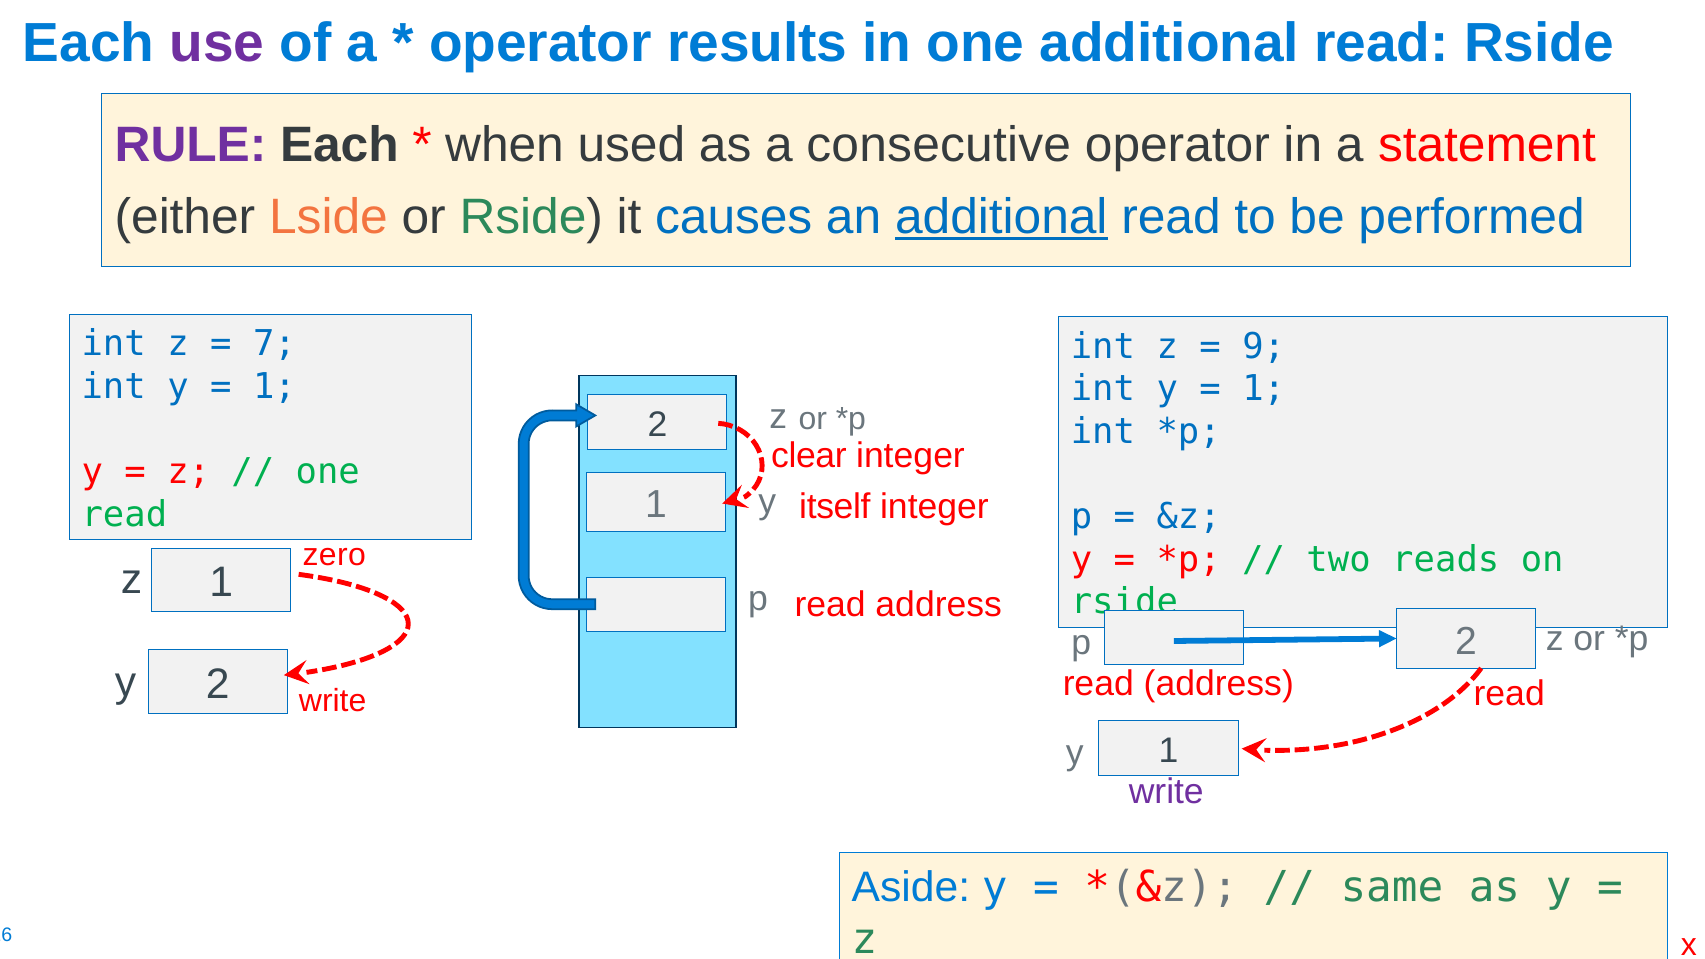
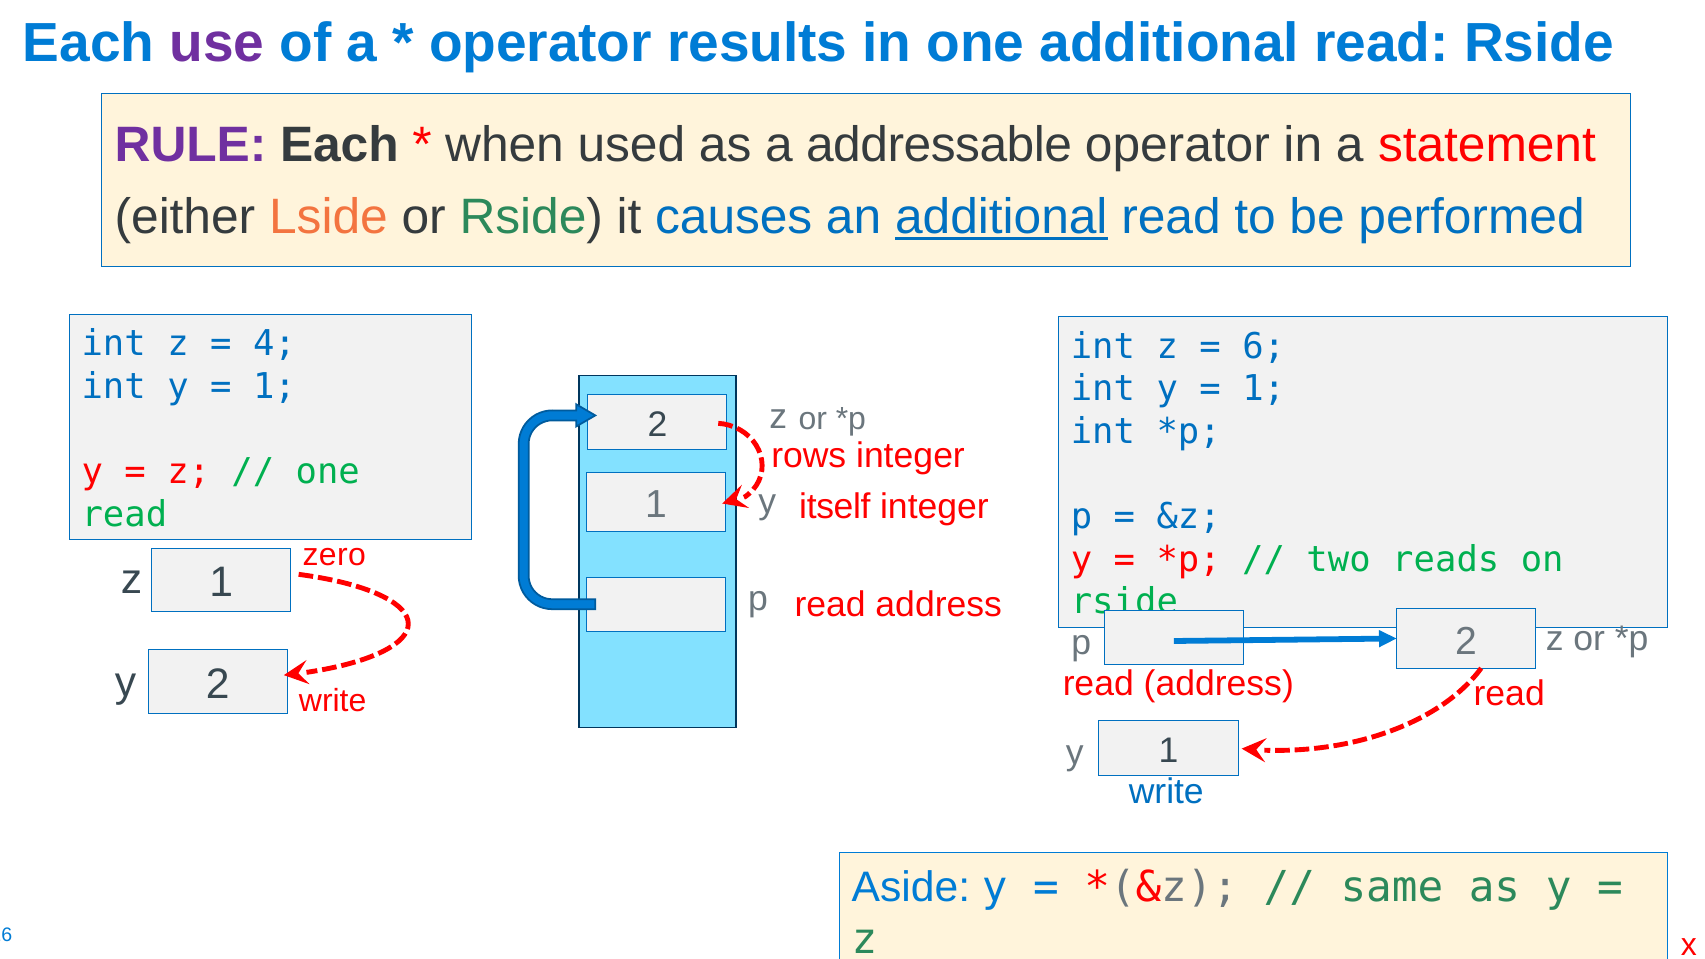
consecutive: consecutive -> addressable
7: 7 -> 4
9: 9 -> 6
clear: clear -> rows
write at (1166, 792) colour: purple -> blue
